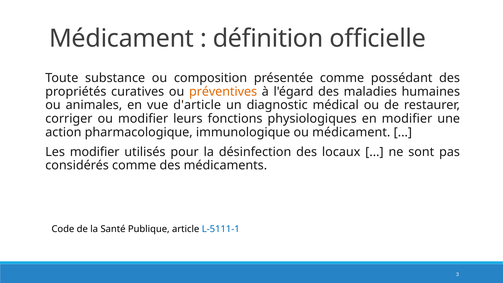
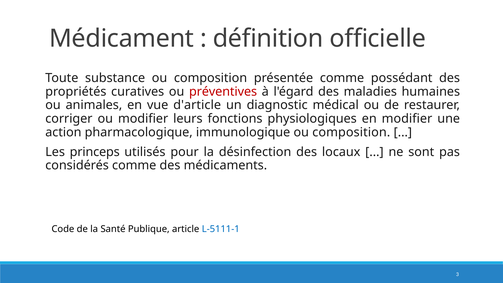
préventives colour: orange -> red
immunologique ou médicament: médicament -> composition
Les modifier: modifier -> princeps
